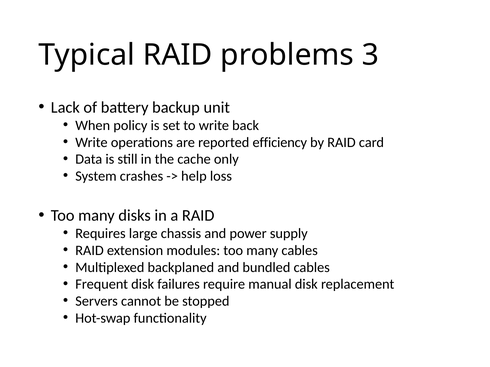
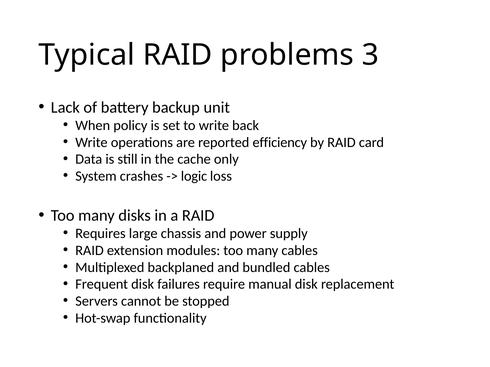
help: help -> logic
